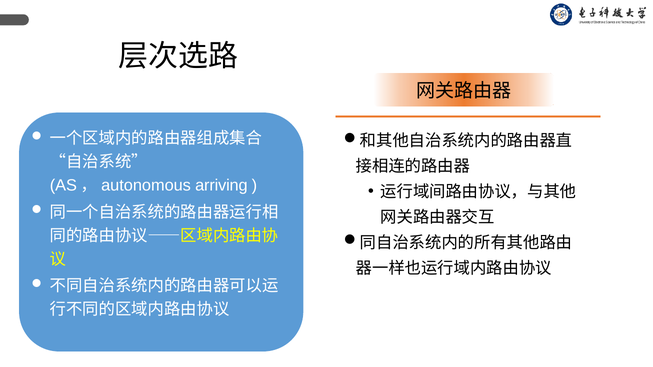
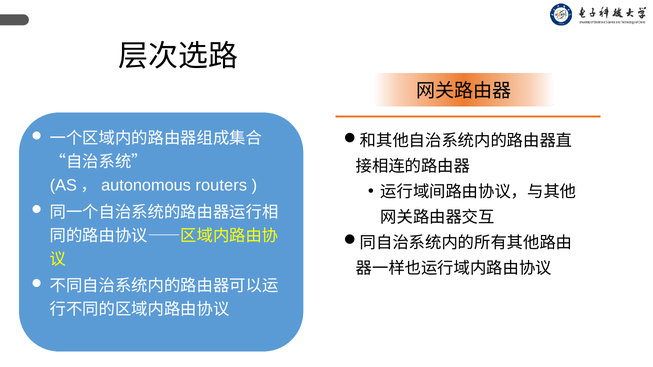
arriving: arriving -> routers
